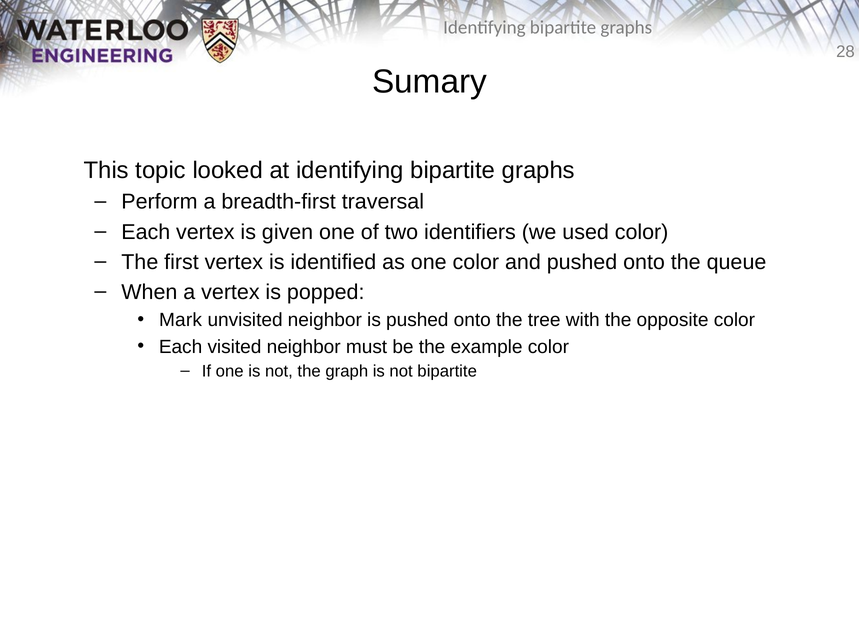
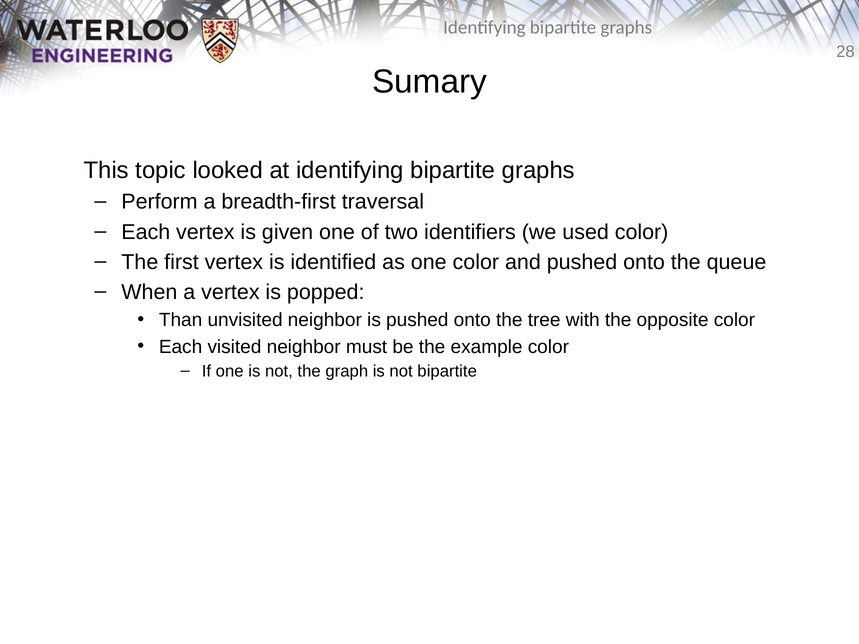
Mark: Mark -> Than
